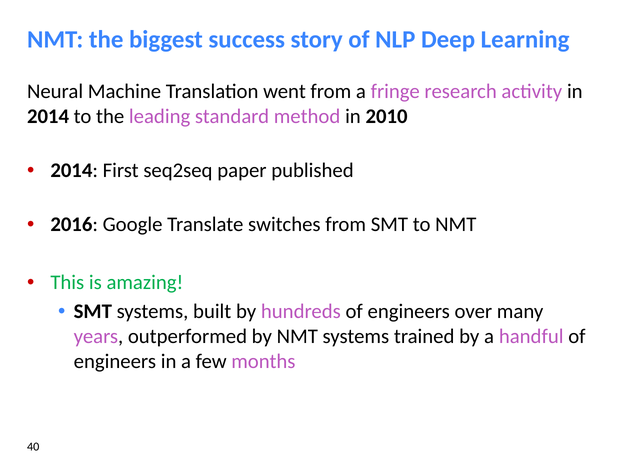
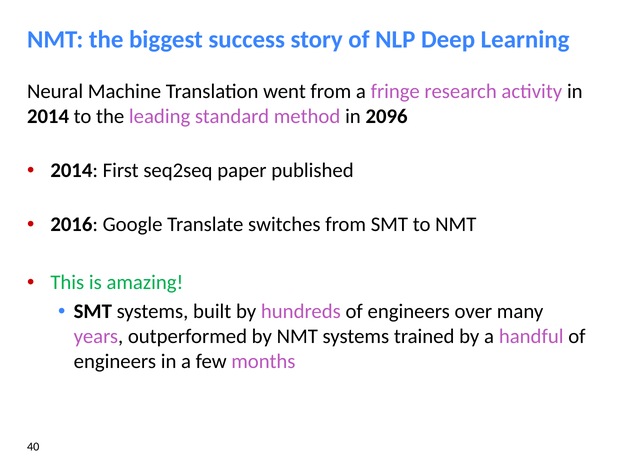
2010: 2010 -> 2096
